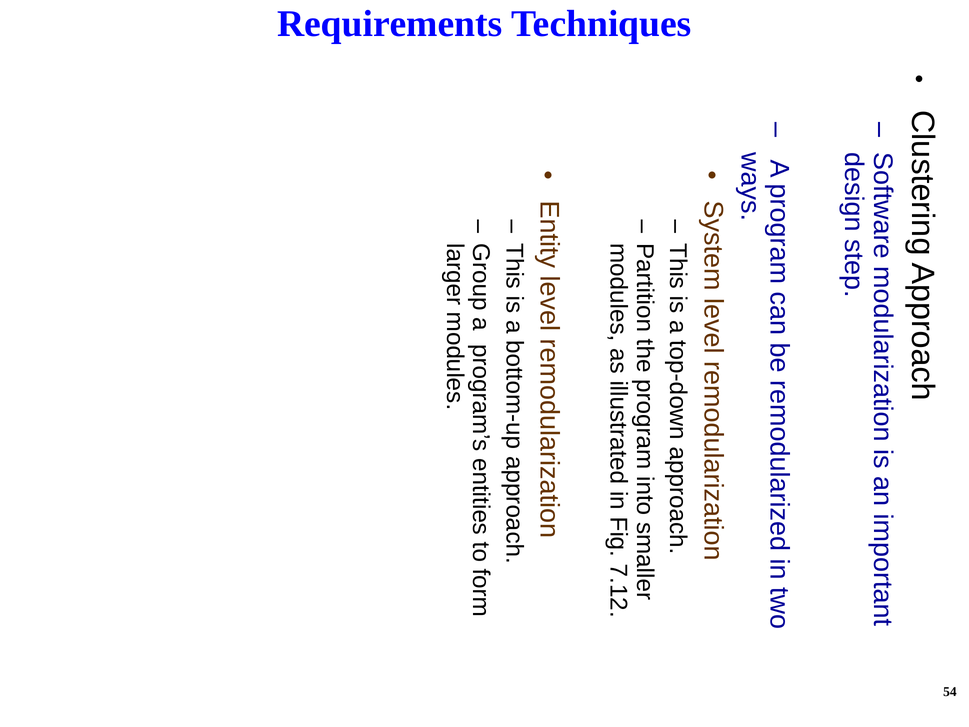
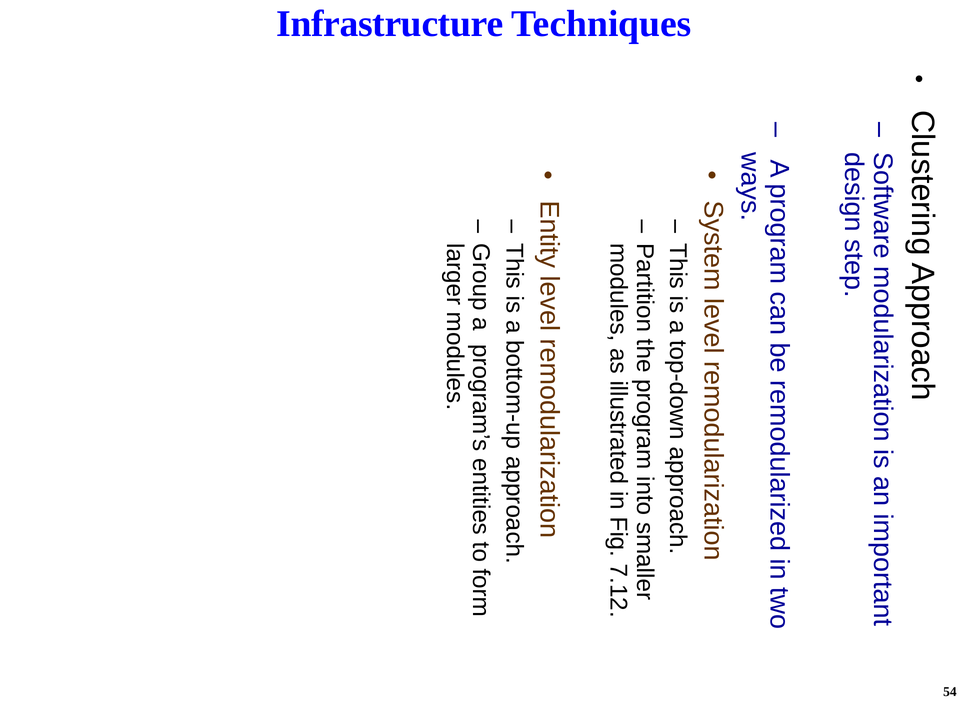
Requirements: Requirements -> Infrastructure
